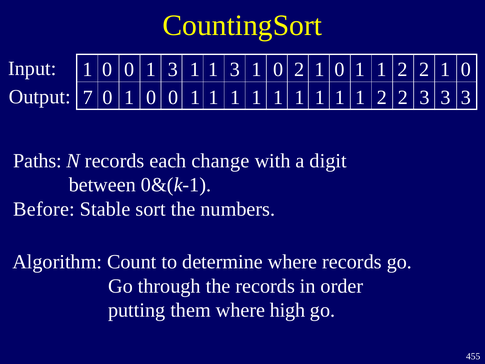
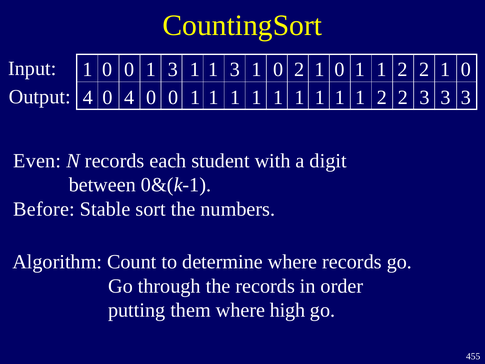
Output 7: 7 -> 4
1 at (129, 97): 1 -> 4
Paths: Paths -> Even
change: change -> student
